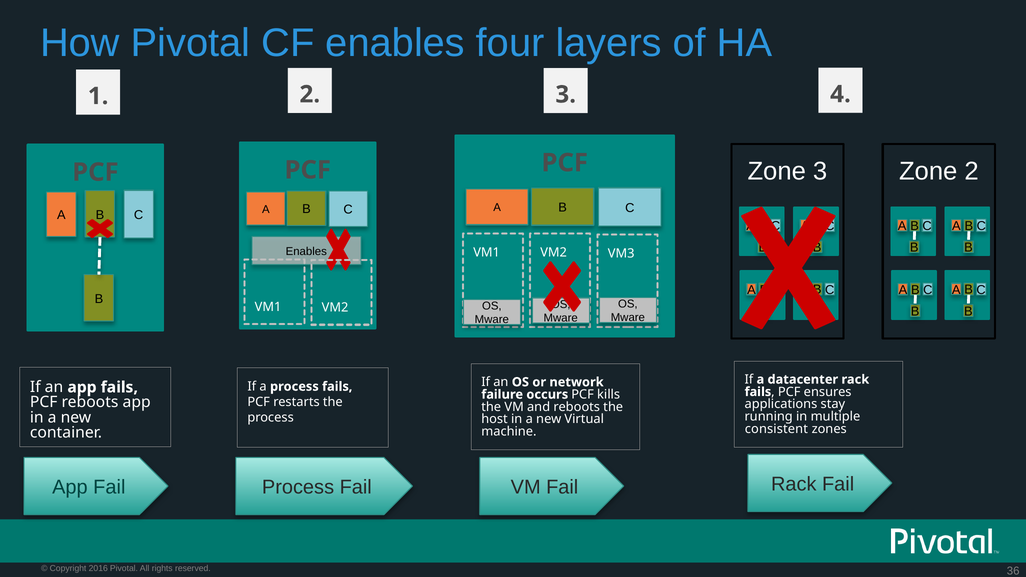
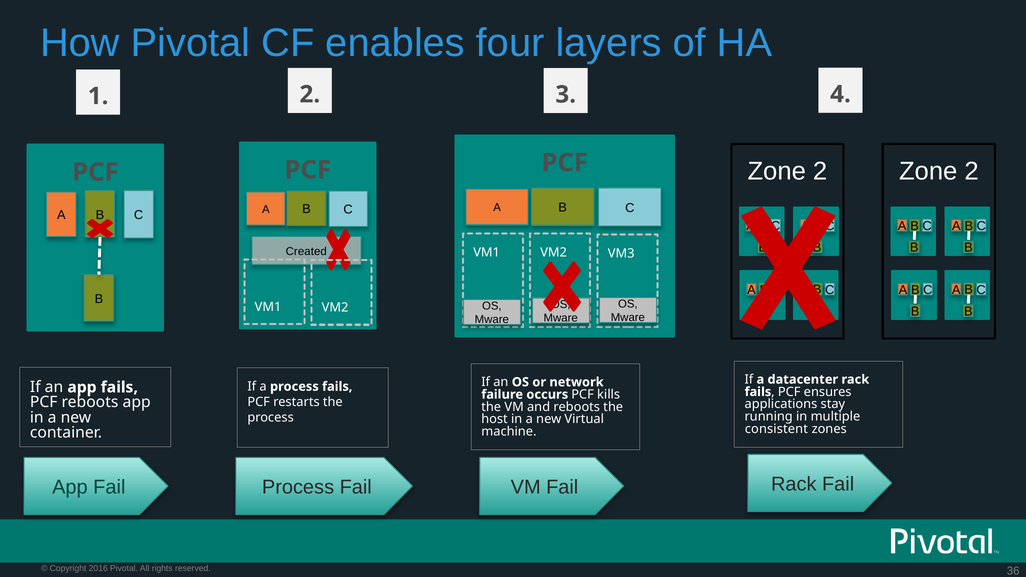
3 at (820, 172): 3 -> 2
Enables at (306, 252): Enables -> Created
